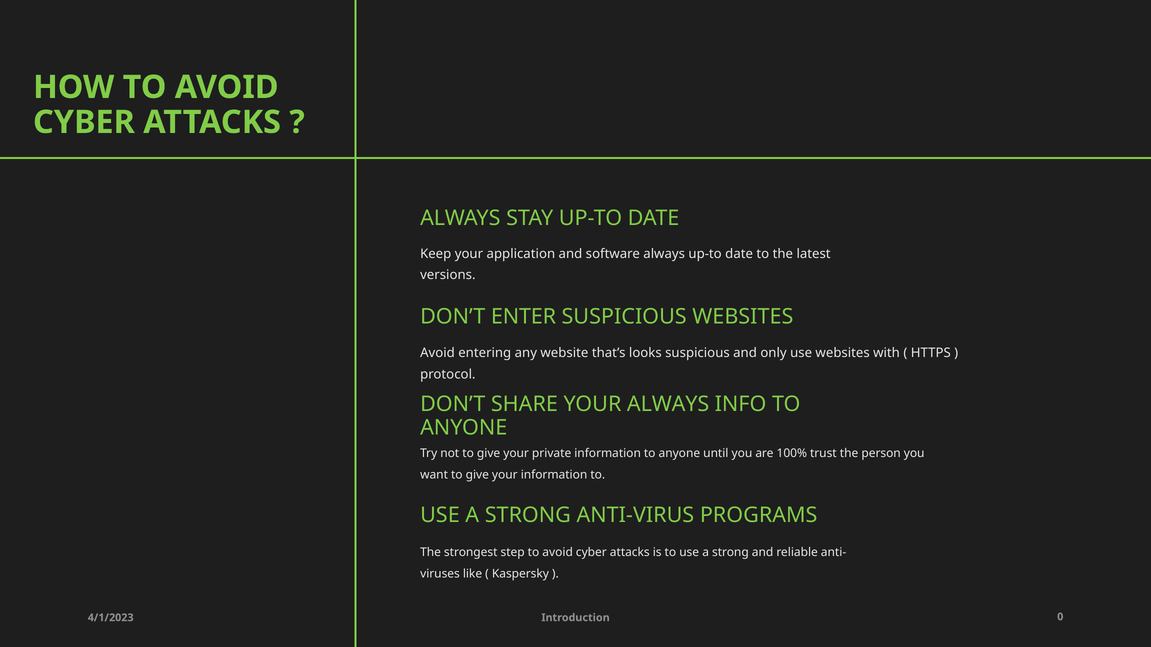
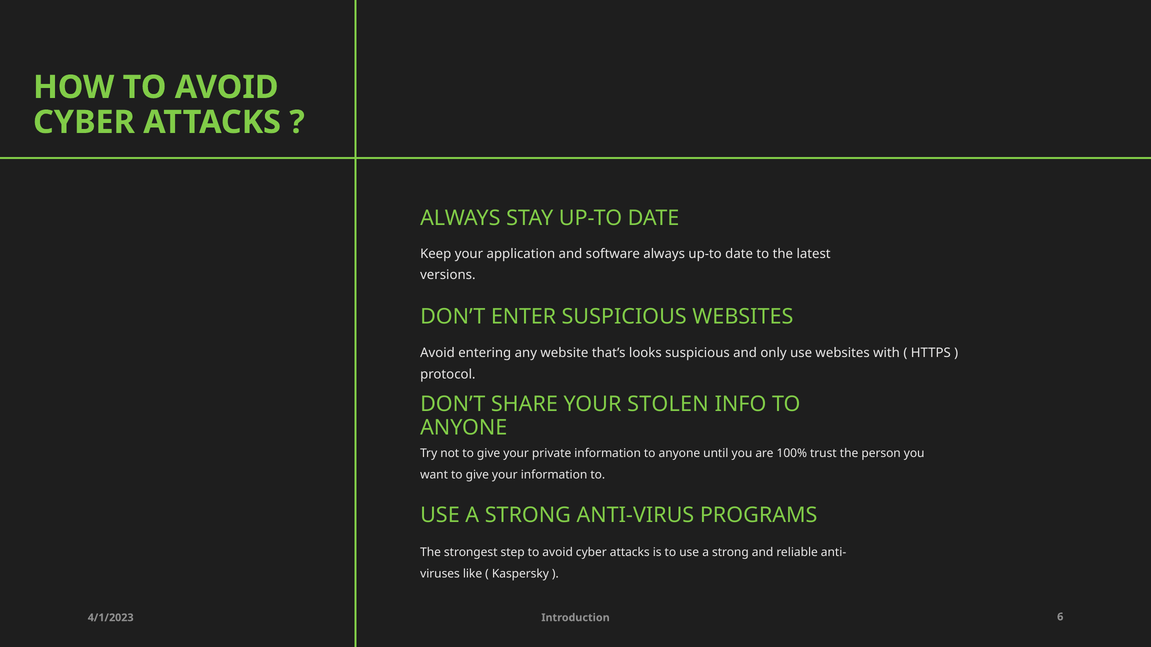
YOUR ALWAYS: ALWAYS -> STOLEN
0: 0 -> 6
